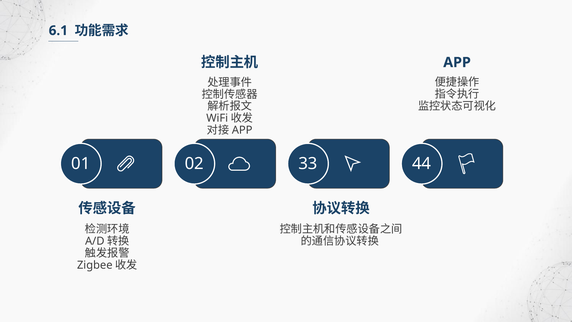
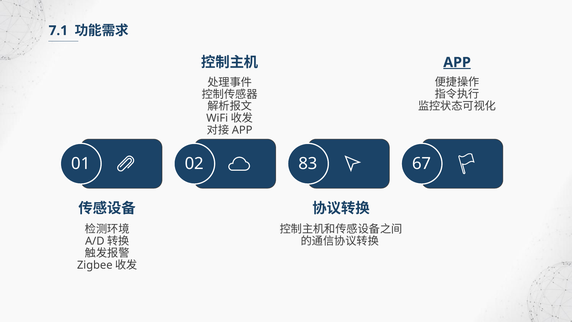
6.1: 6.1 -> 7.1
APP underline: none -> present
33: 33 -> 83
44: 44 -> 67
